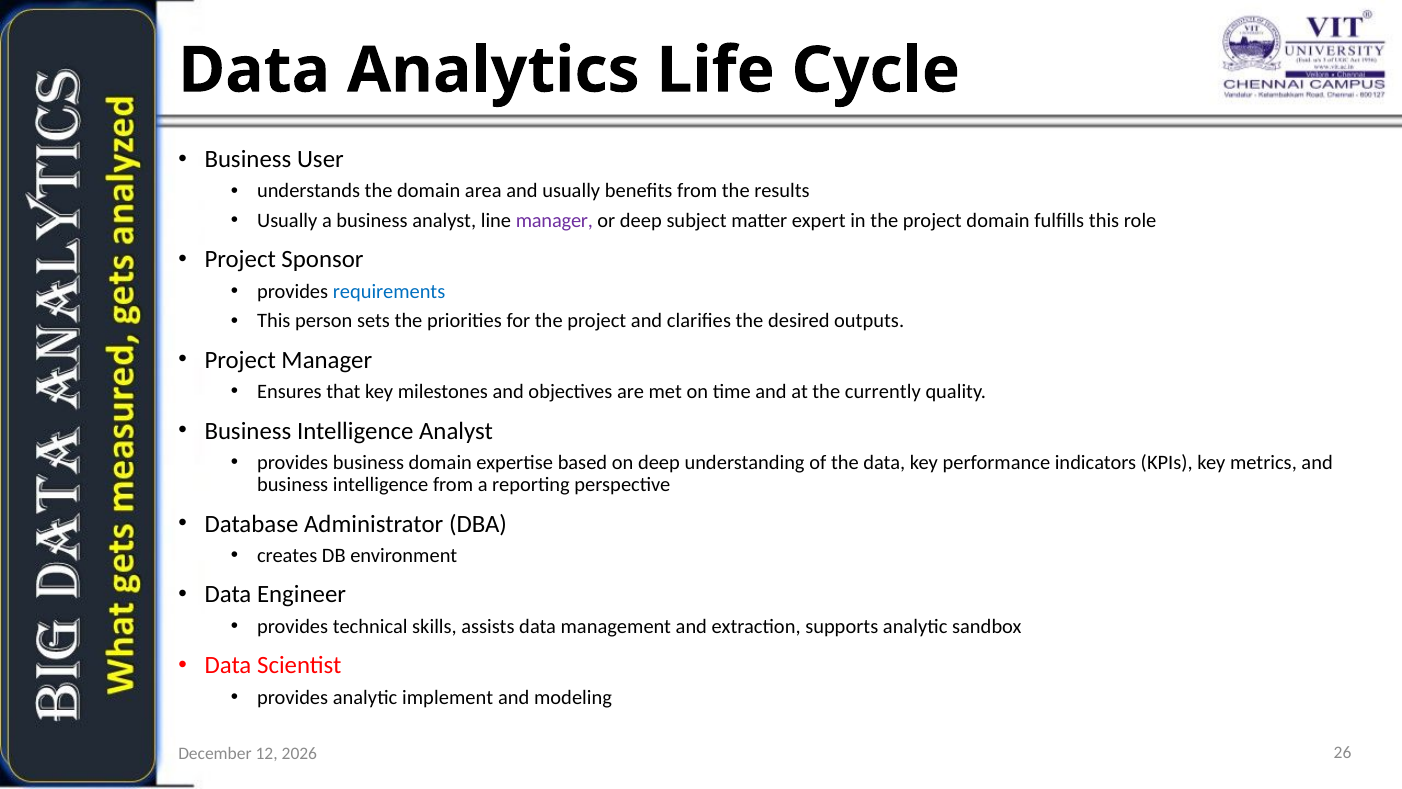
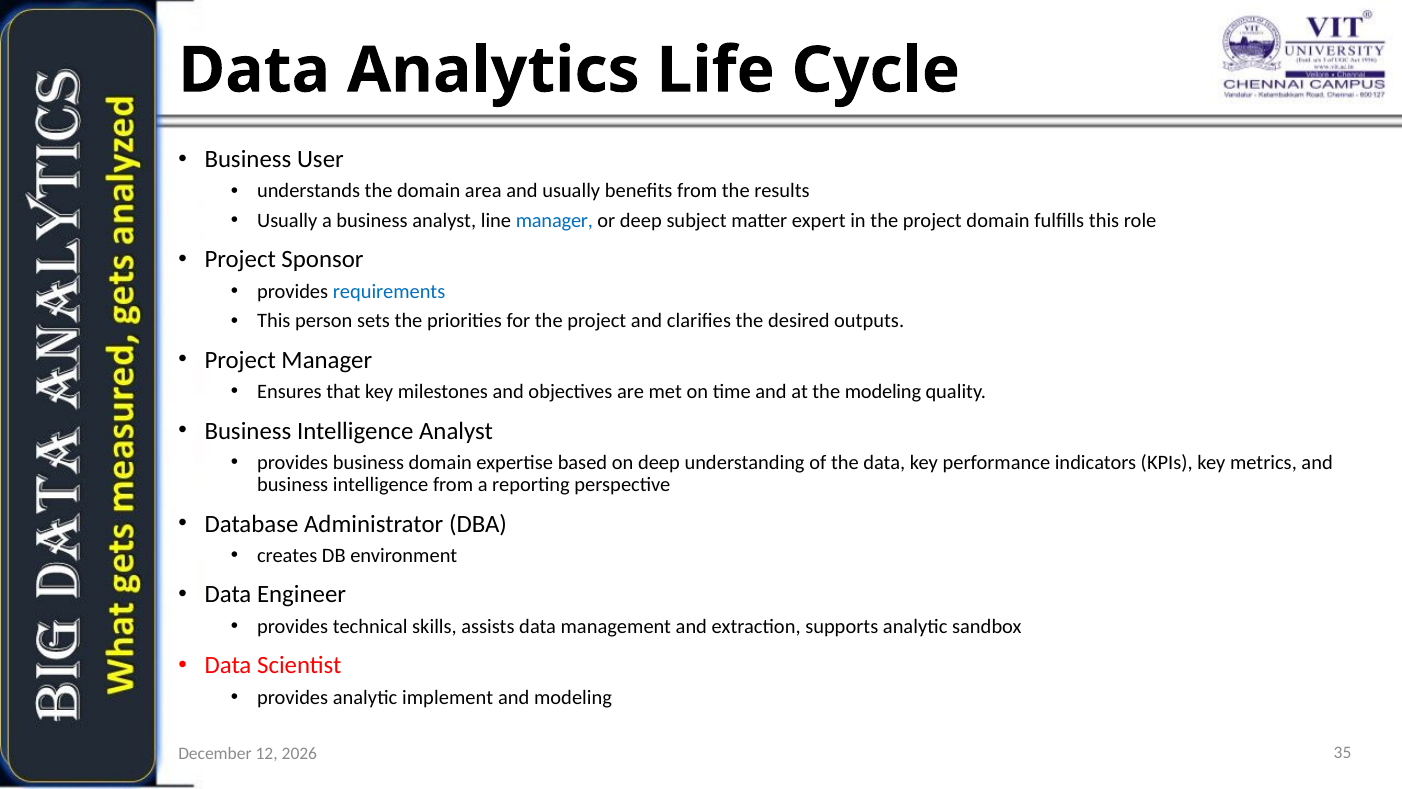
manager at (554, 221) colour: purple -> blue
the currently: currently -> modeling
26: 26 -> 35
